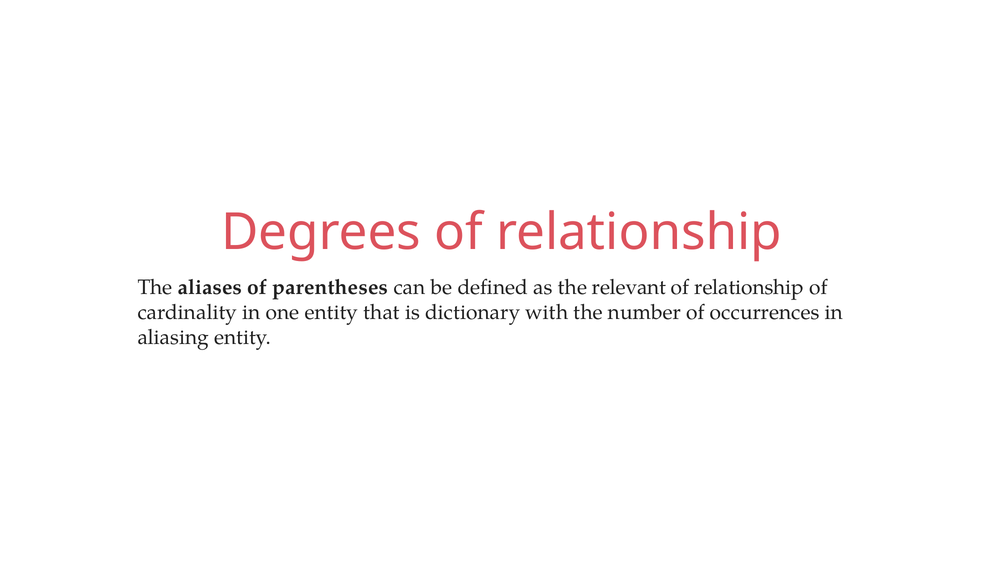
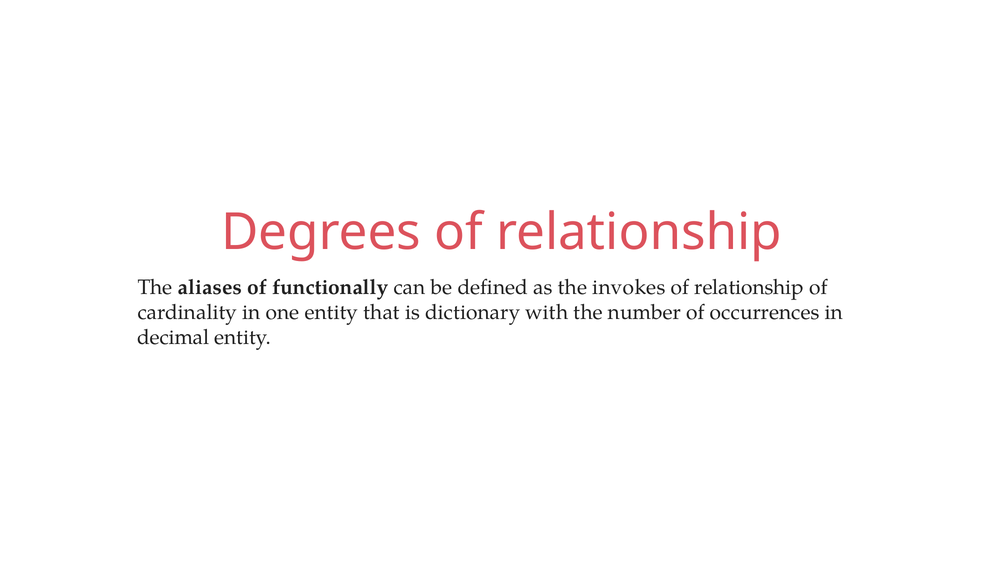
parentheses: parentheses -> functionally
relevant: relevant -> invokes
aliasing: aliasing -> decimal
